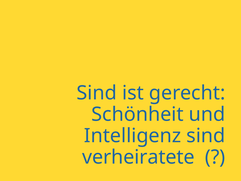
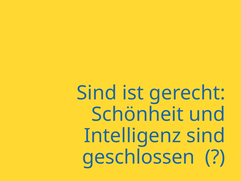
verheiratete: verheiratete -> geschlossen
